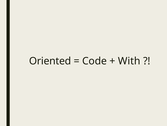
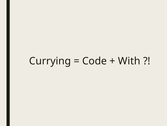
Oriented: Oriented -> Currying
